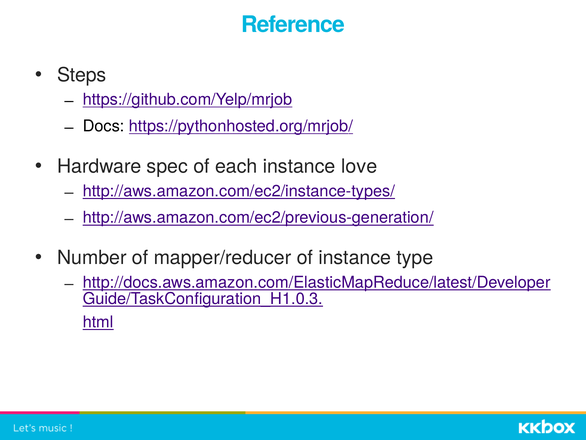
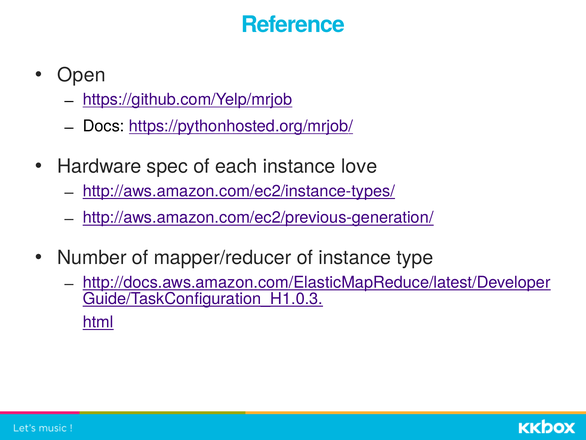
Steps: Steps -> Open
